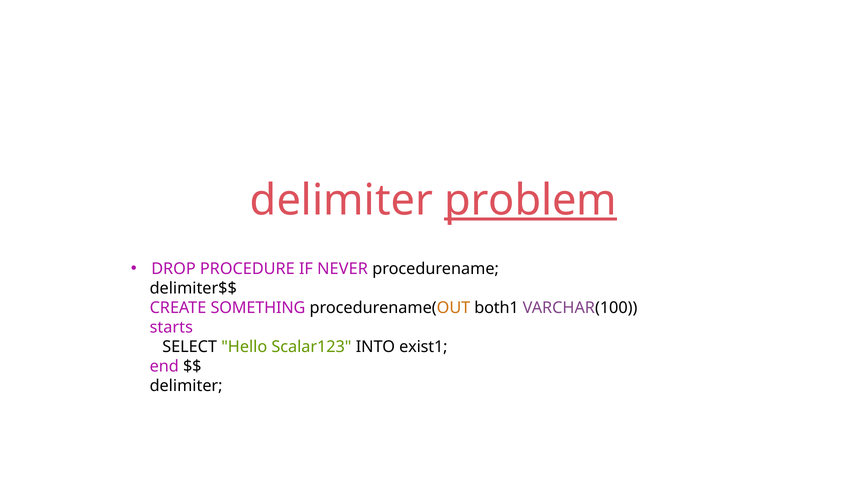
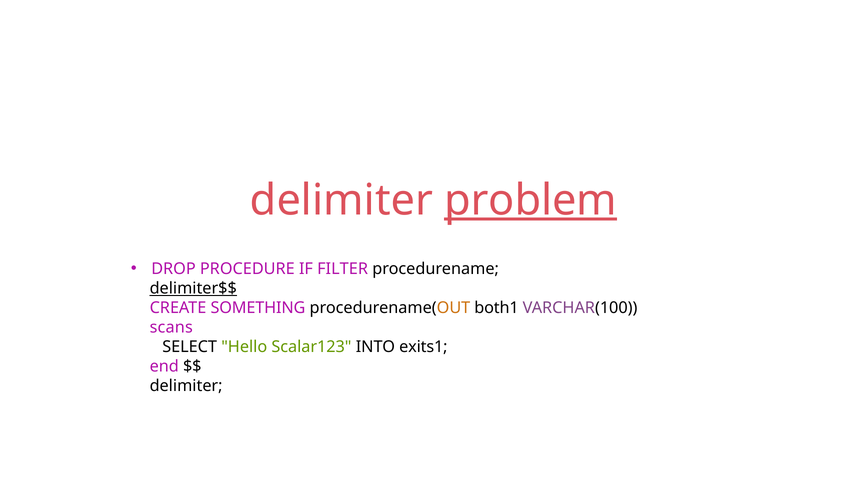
NEVER: NEVER -> FILTER
delimiter$$ underline: none -> present
starts: starts -> scans
exist1: exist1 -> exits1
